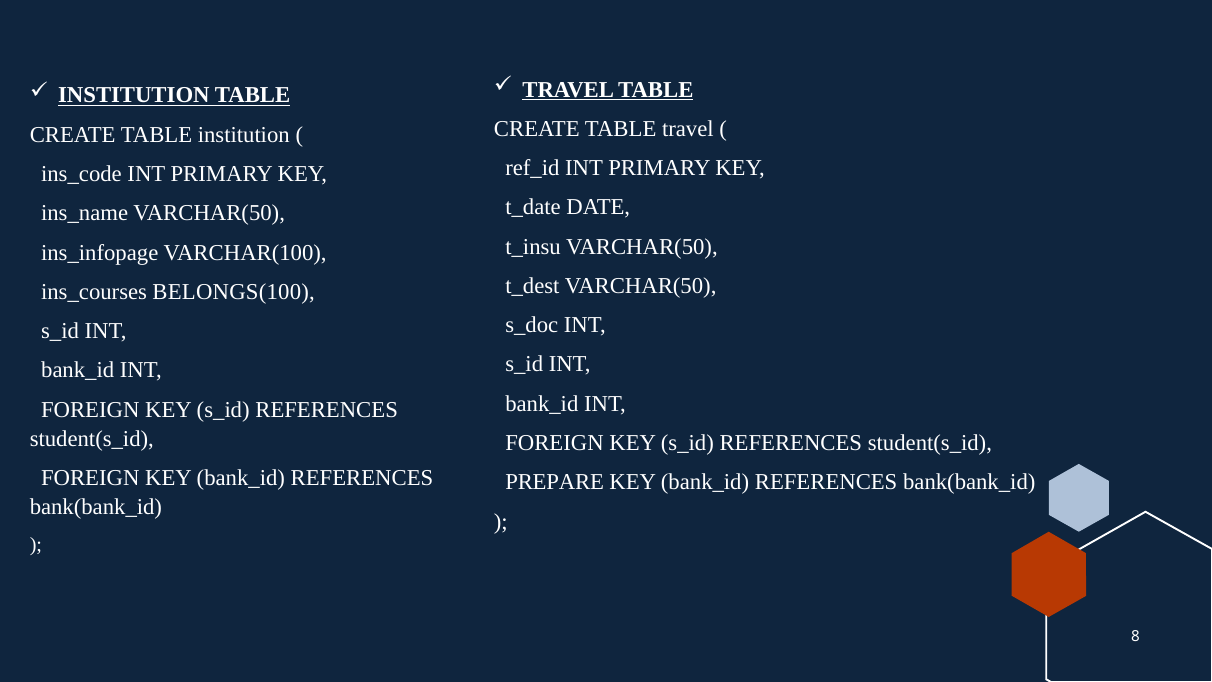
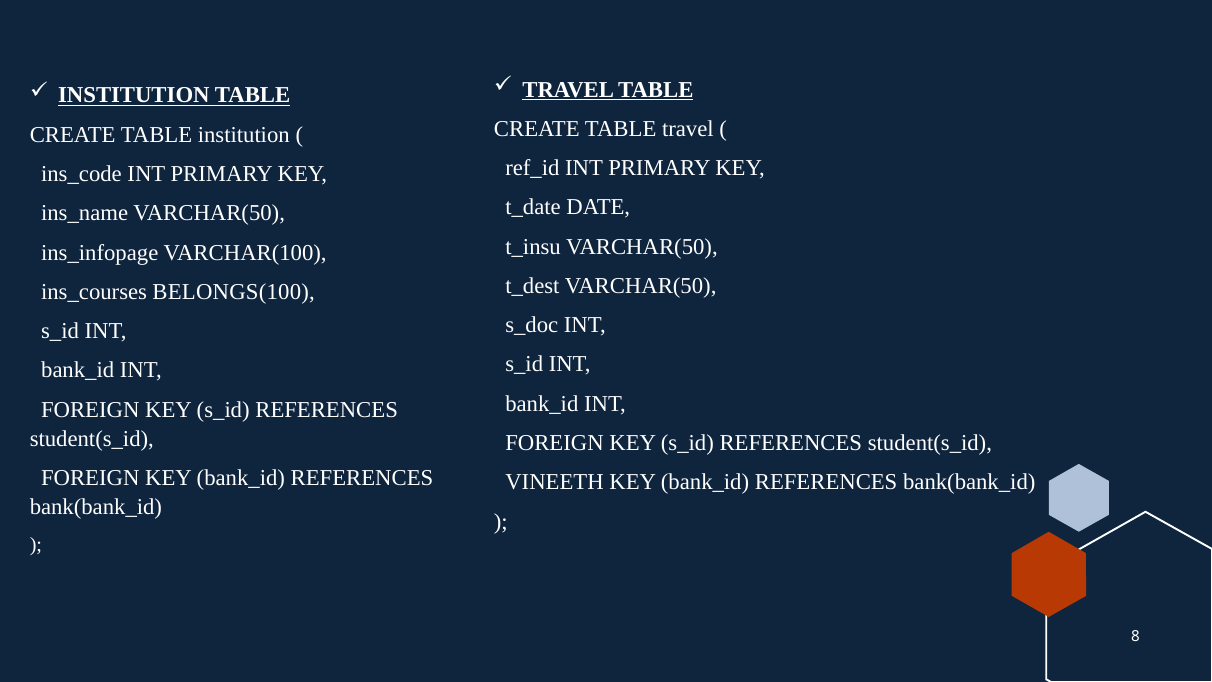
PREPARE: PREPARE -> VINEETH
